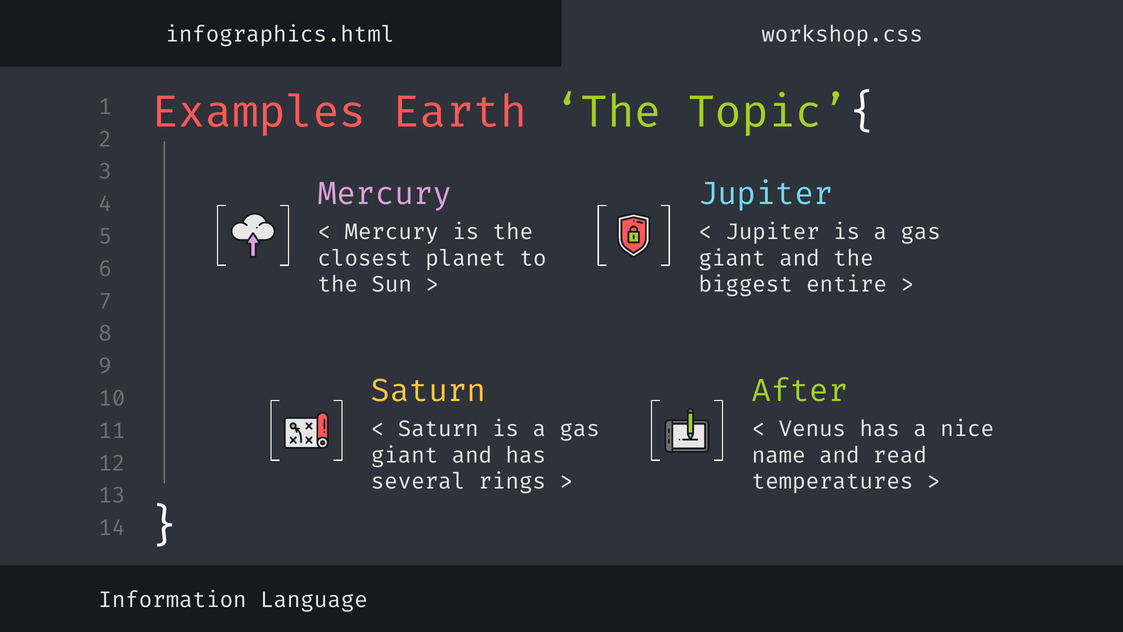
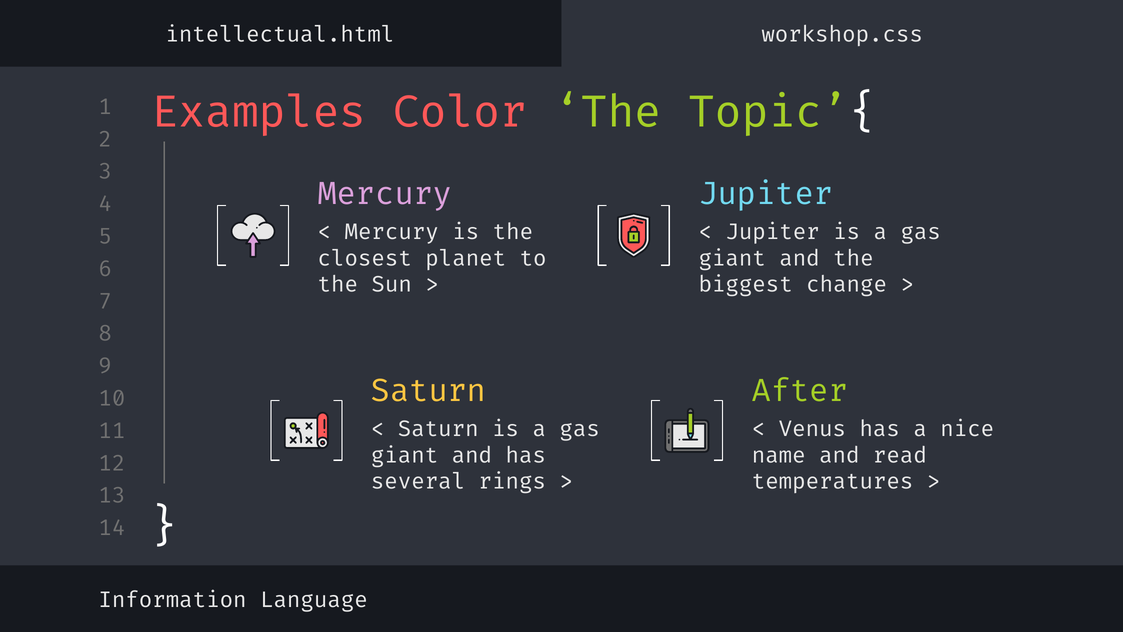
infographics.html: infographics.html -> intellectual.html
Earth: Earth -> Color
entire: entire -> change
